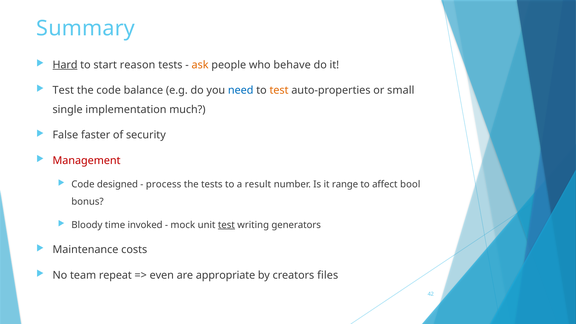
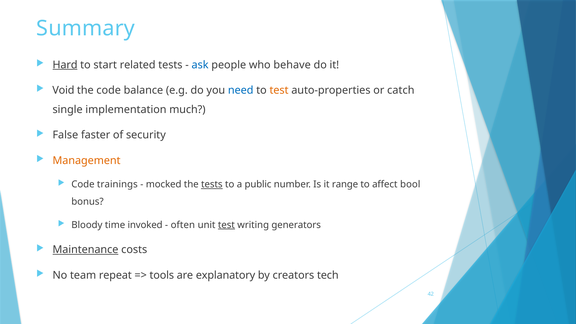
reason: reason -> related
ask colour: orange -> blue
Test at (63, 90): Test -> Void
small: small -> catch
Management colour: red -> orange
designed: designed -> trainings
process: process -> mocked
tests at (212, 184) underline: none -> present
result: result -> public
mock: mock -> often
Maintenance underline: none -> present
even: even -> tools
appropriate: appropriate -> explanatory
files: files -> tech
